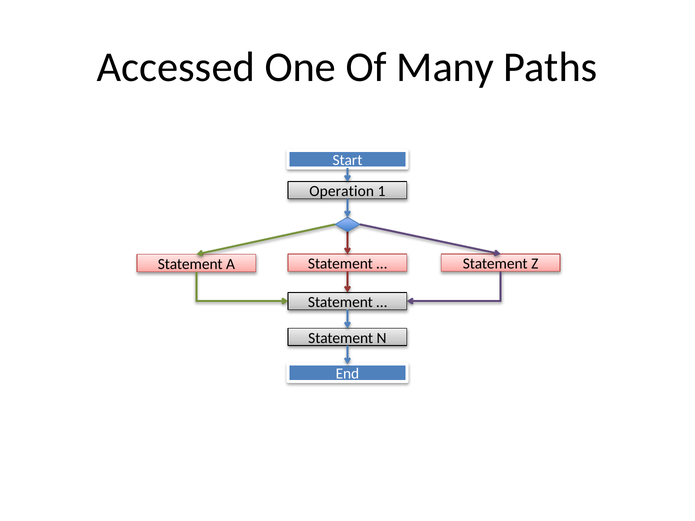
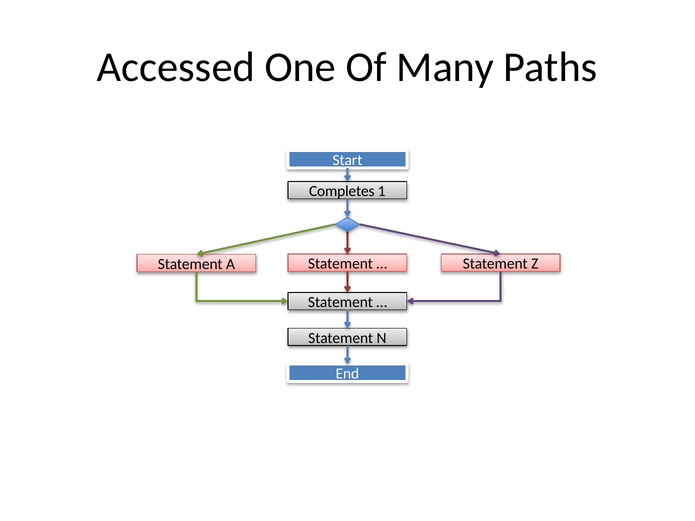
Operation: Operation -> Completes
